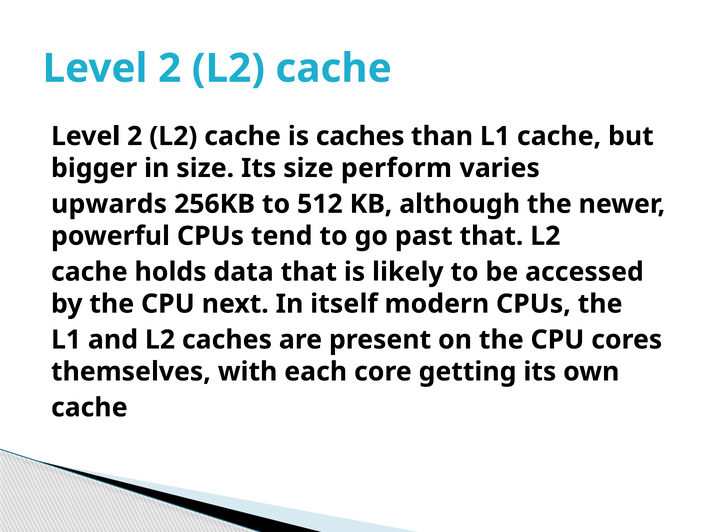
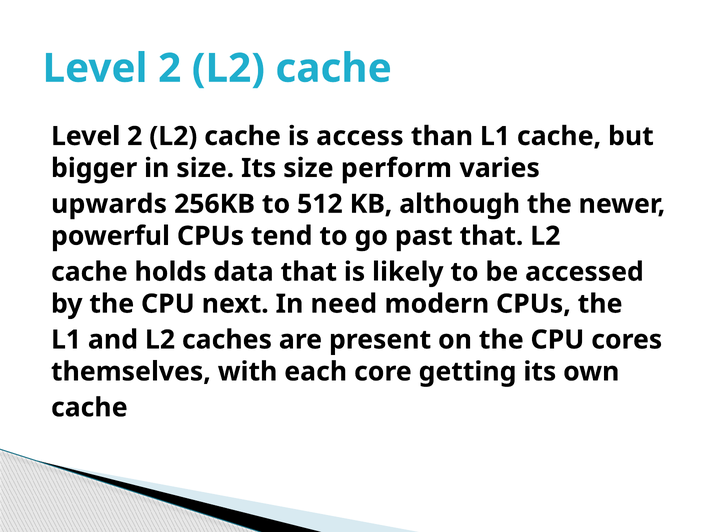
is caches: caches -> access
itself: itself -> need
